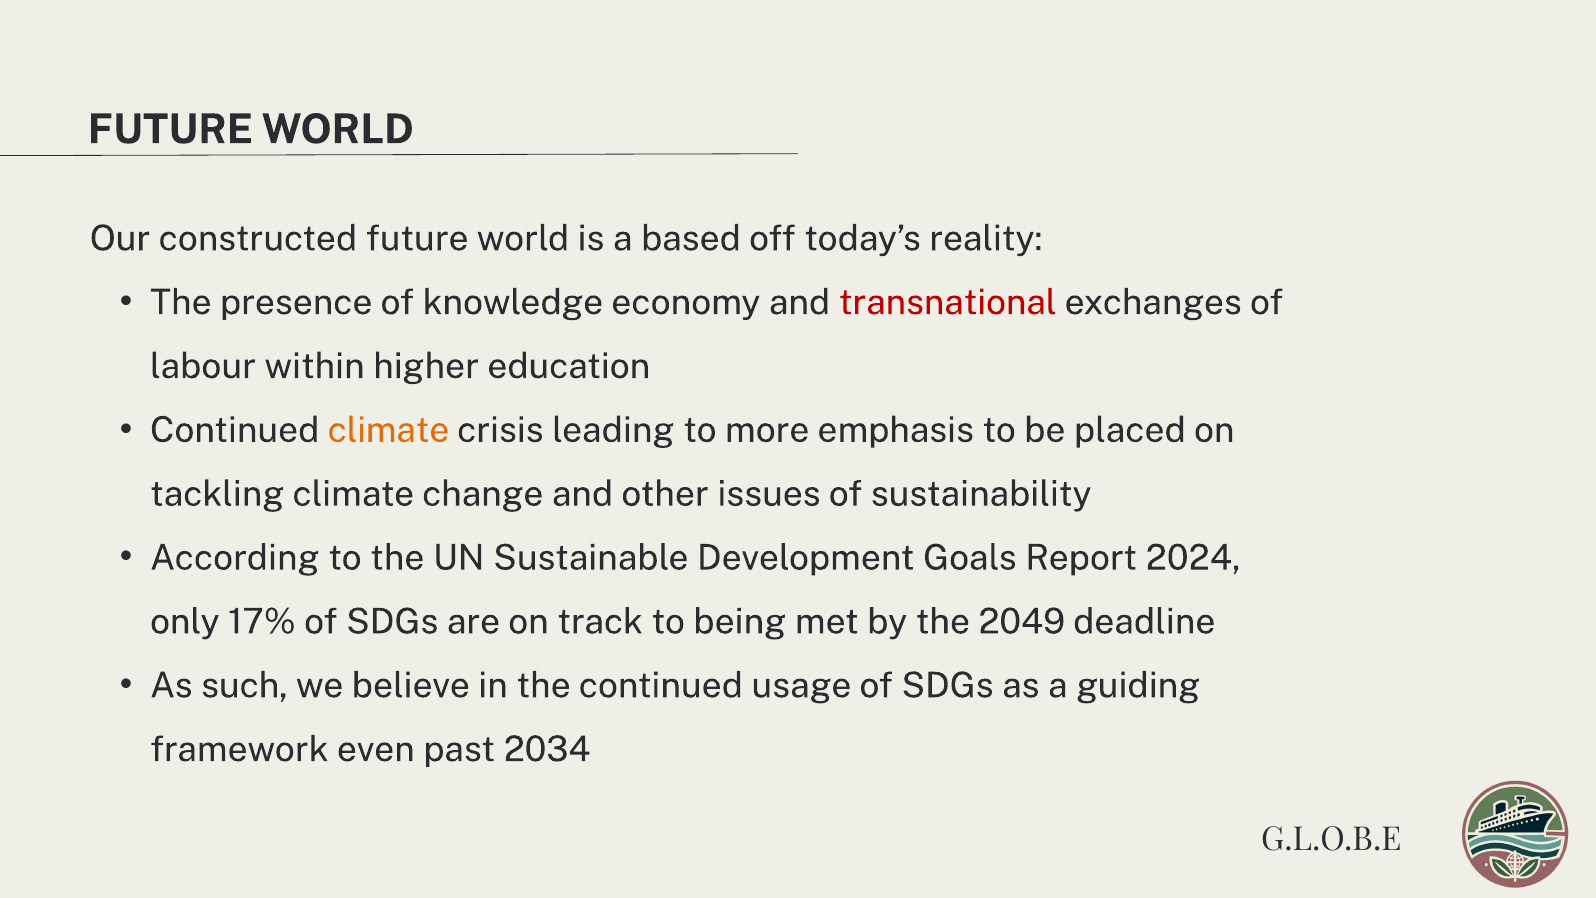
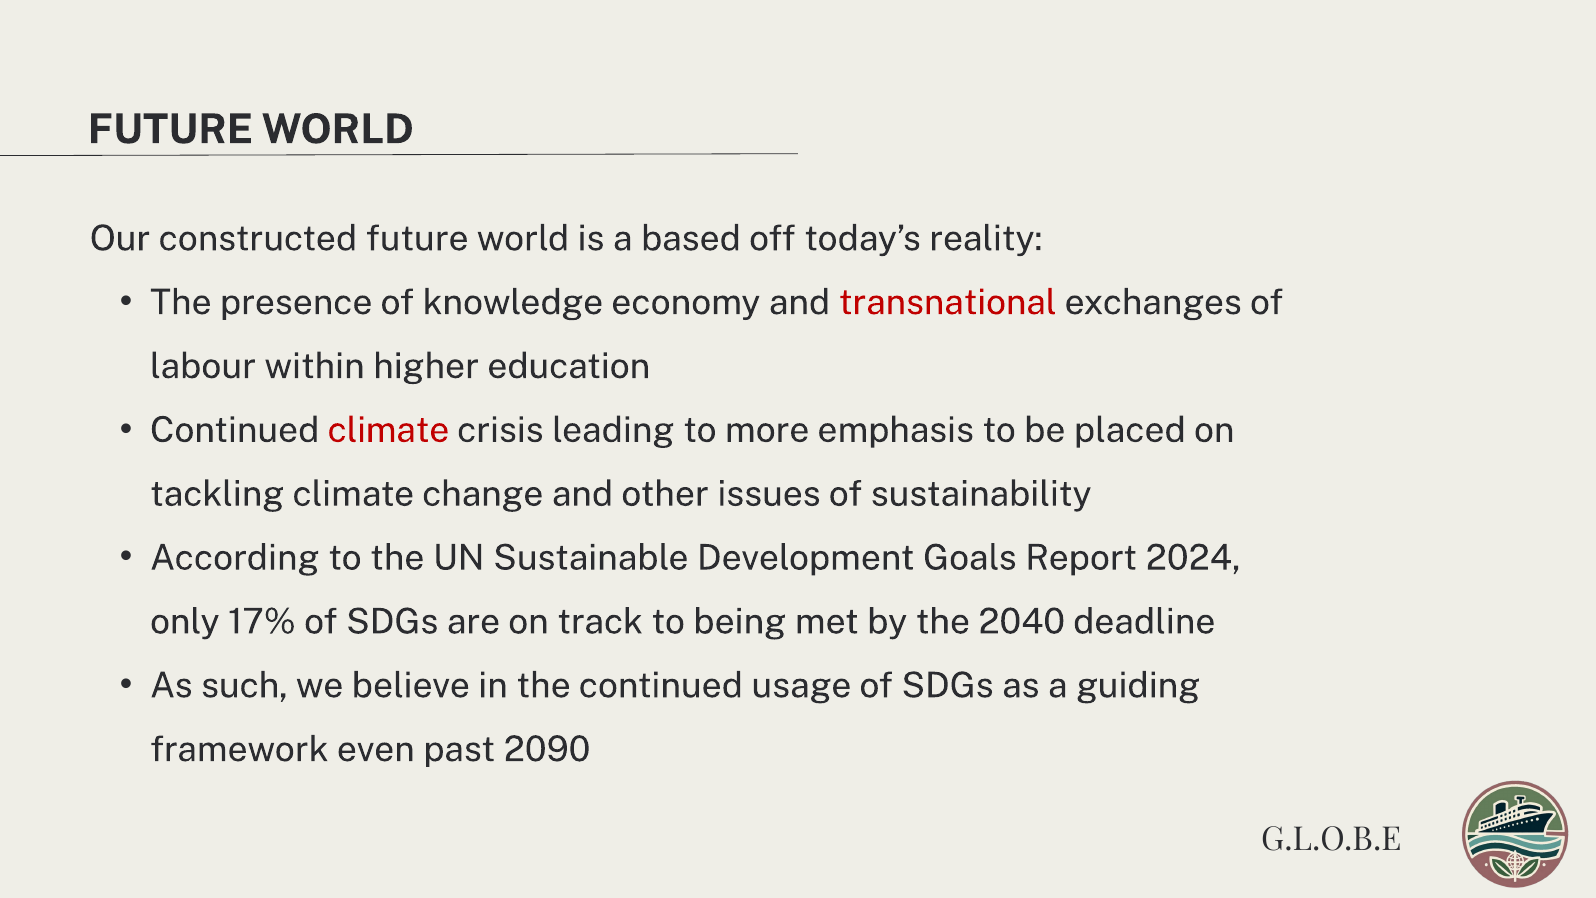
climate at (388, 430) colour: orange -> red
2049: 2049 -> 2040
2034: 2034 -> 2090
